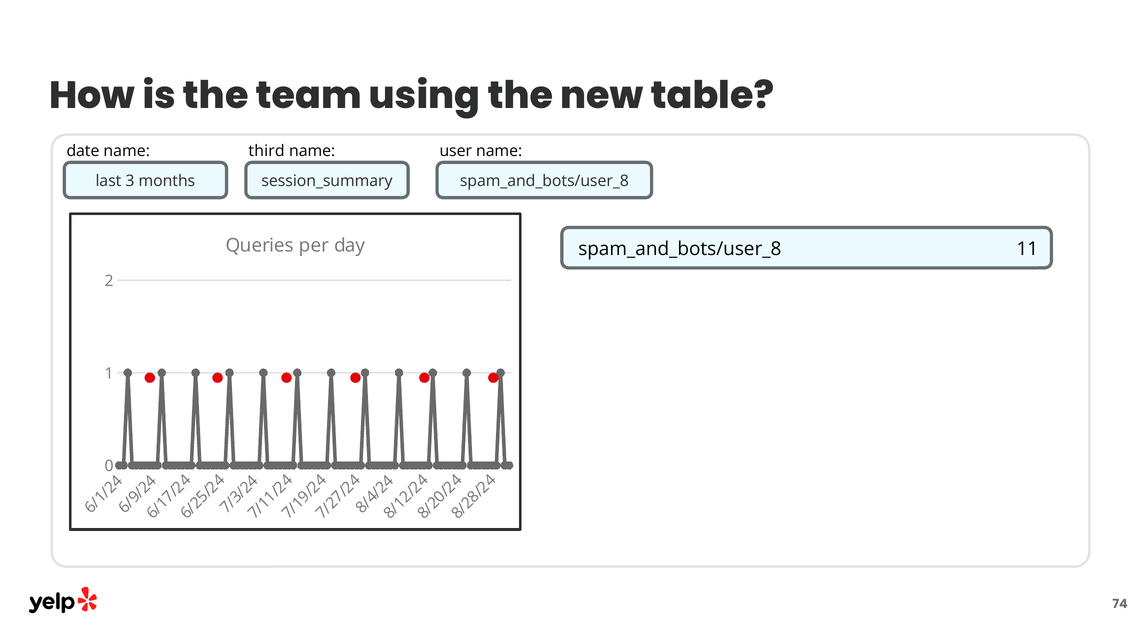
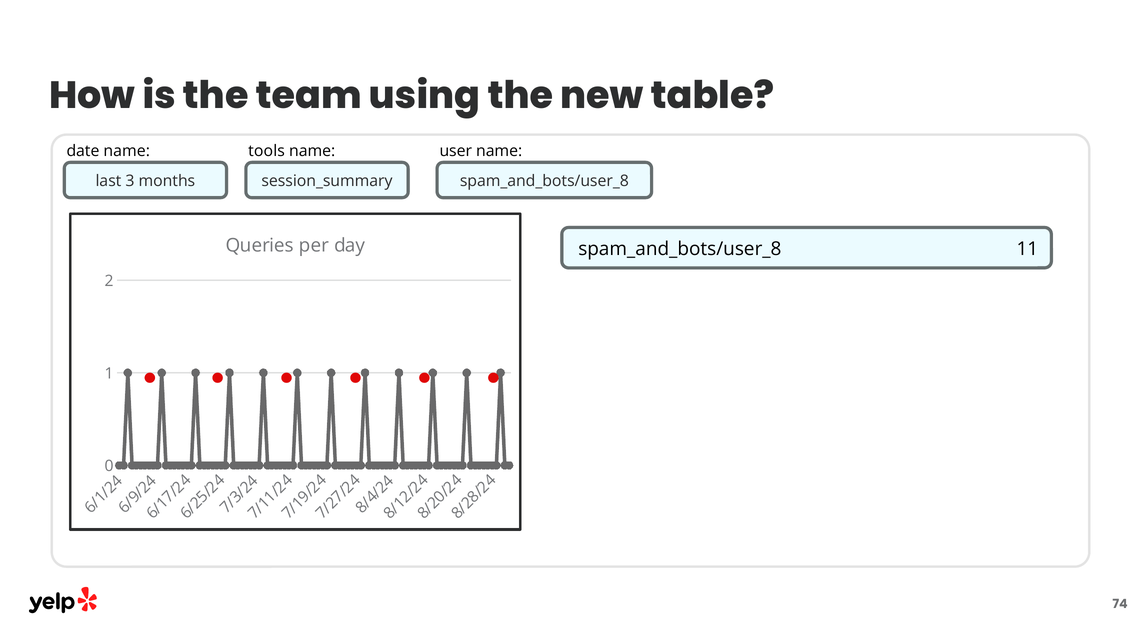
third: third -> tools
